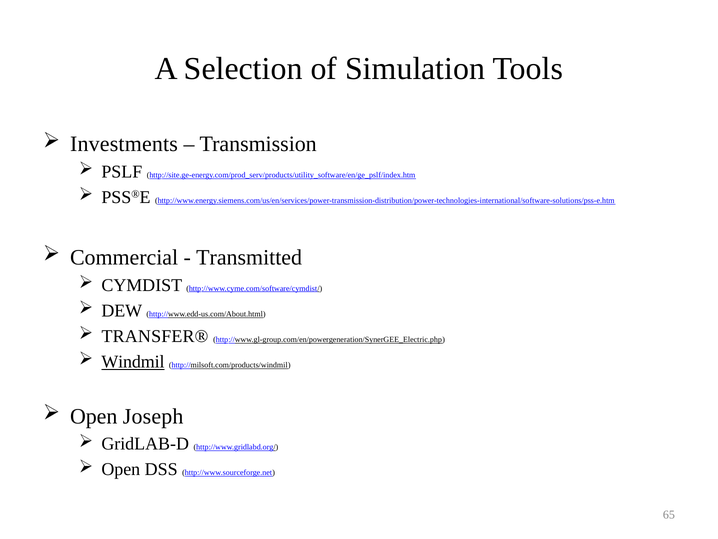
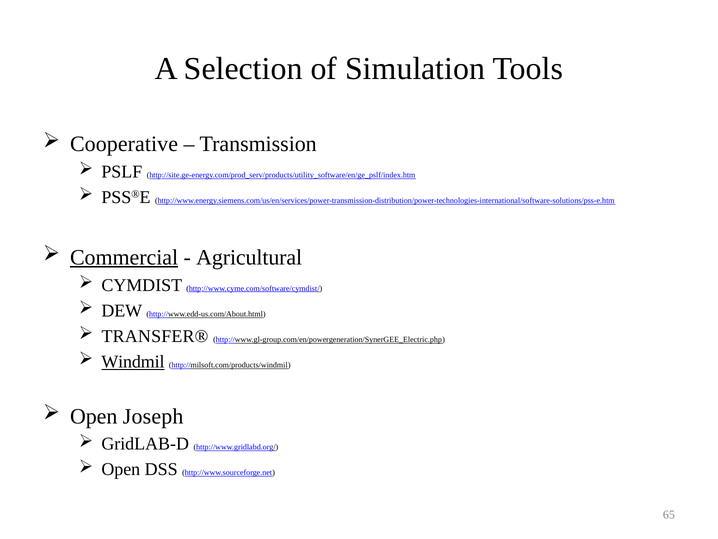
Investments: Investments -> Cooperative
Commercial underline: none -> present
Transmitted: Transmitted -> Agricultural
